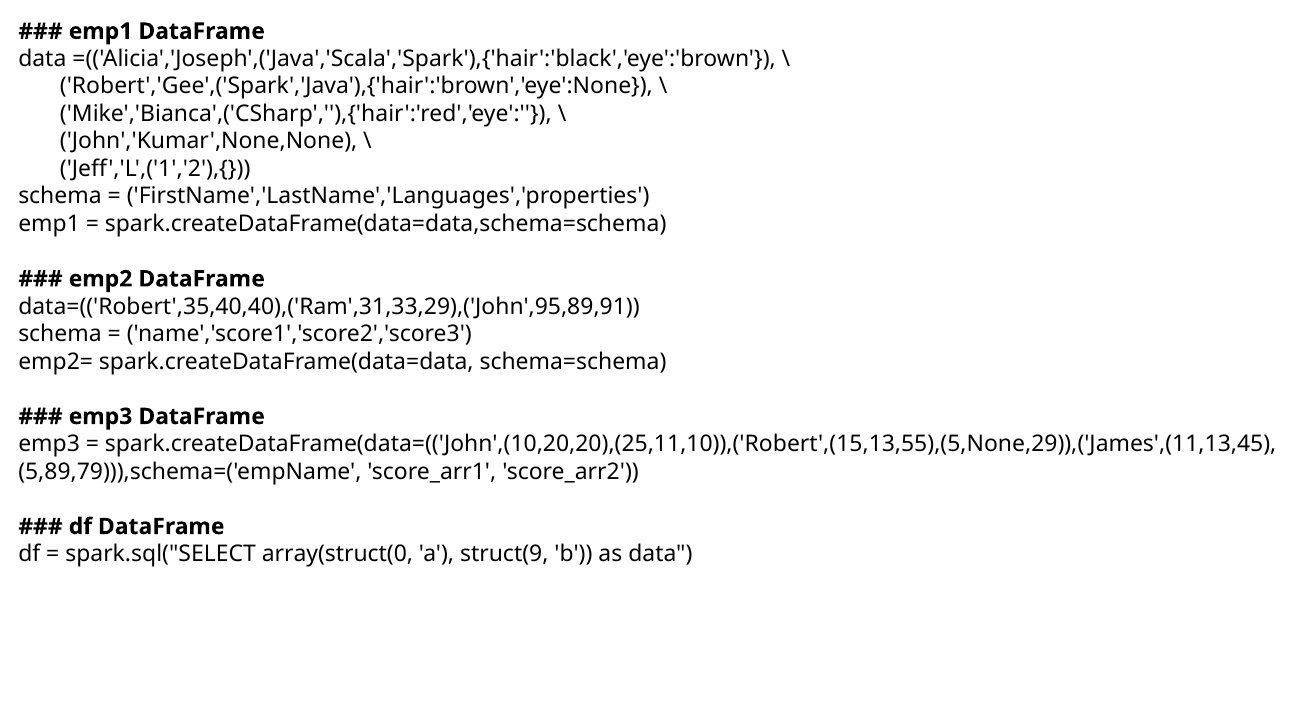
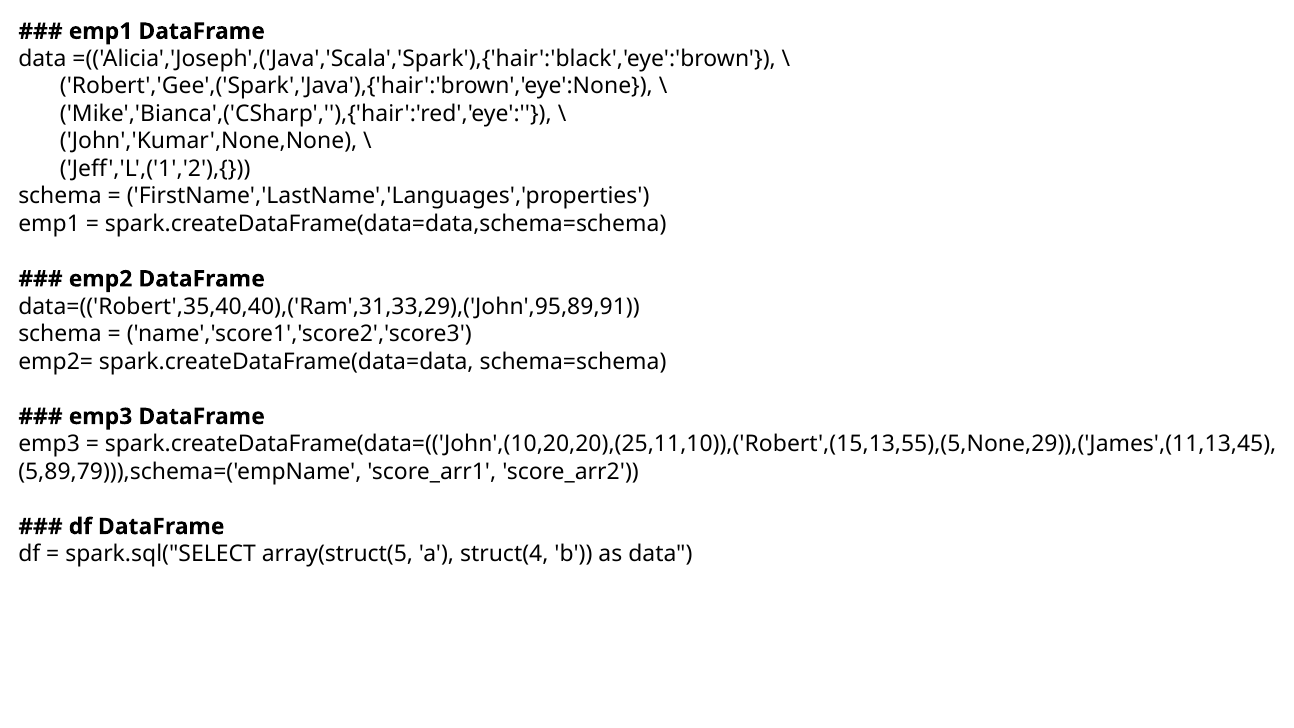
array(struct(0: array(struct(0 -> array(struct(5
struct(9: struct(9 -> struct(4
